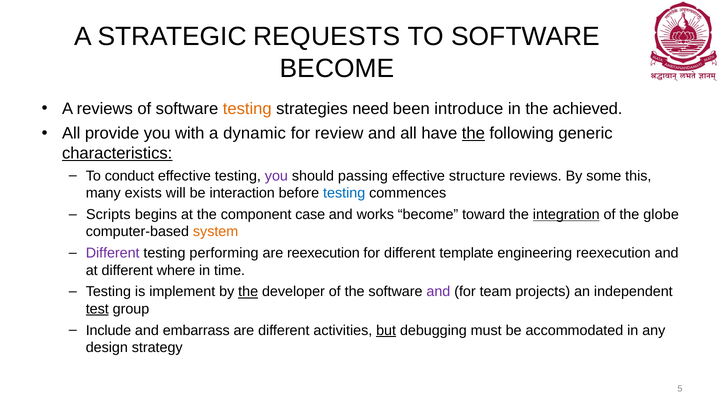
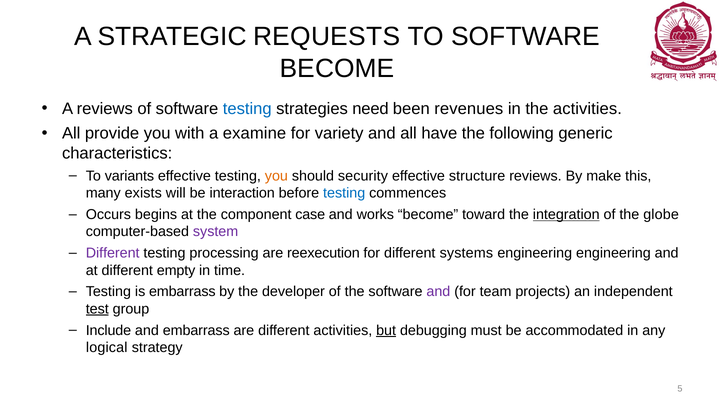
testing at (247, 109) colour: orange -> blue
introduce: introduce -> revenues
the achieved: achieved -> activities
dynamic: dynamic -> examine
review: review -> variety
the at (473, 134) underline: present -> none
characteristics underline: present -> none
conduct: conduct -> variants
you at (276, 176) colour: purple -> orange
passing: passing -> security
some: some -> make
Scripts: Scripts -> Occurs
system colour: orange -> purple
performing: performing -> processing
template: template -> systems
engineering reexecution: reexecution -> engineering
where: where -> empty
is implement: implement -> embarrass
the at (248, 292) underline: present -> none
design: design -> logical
